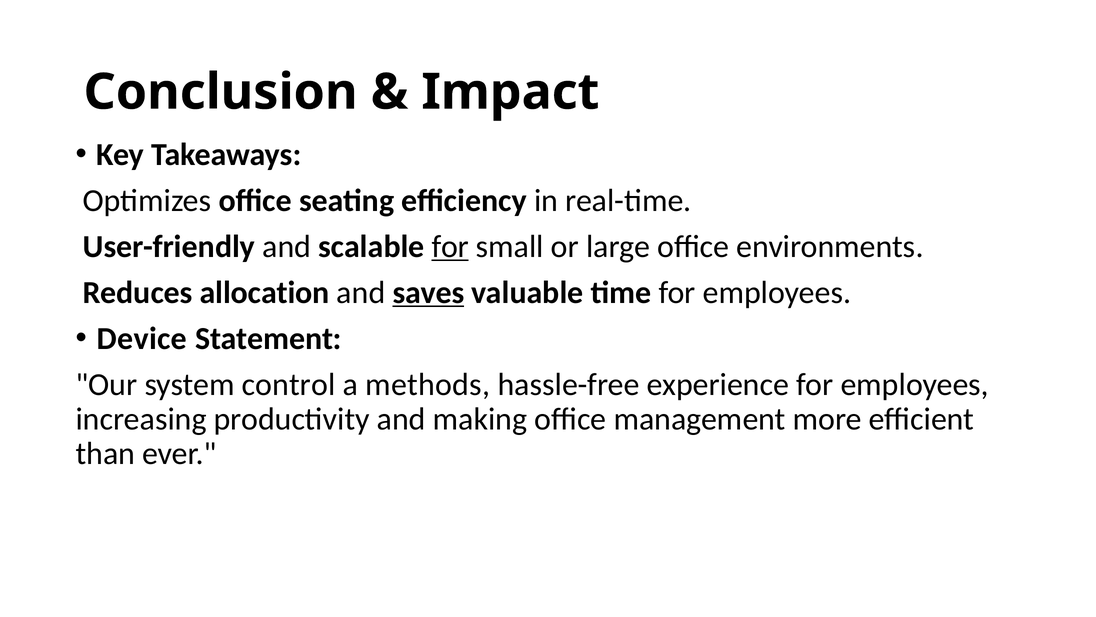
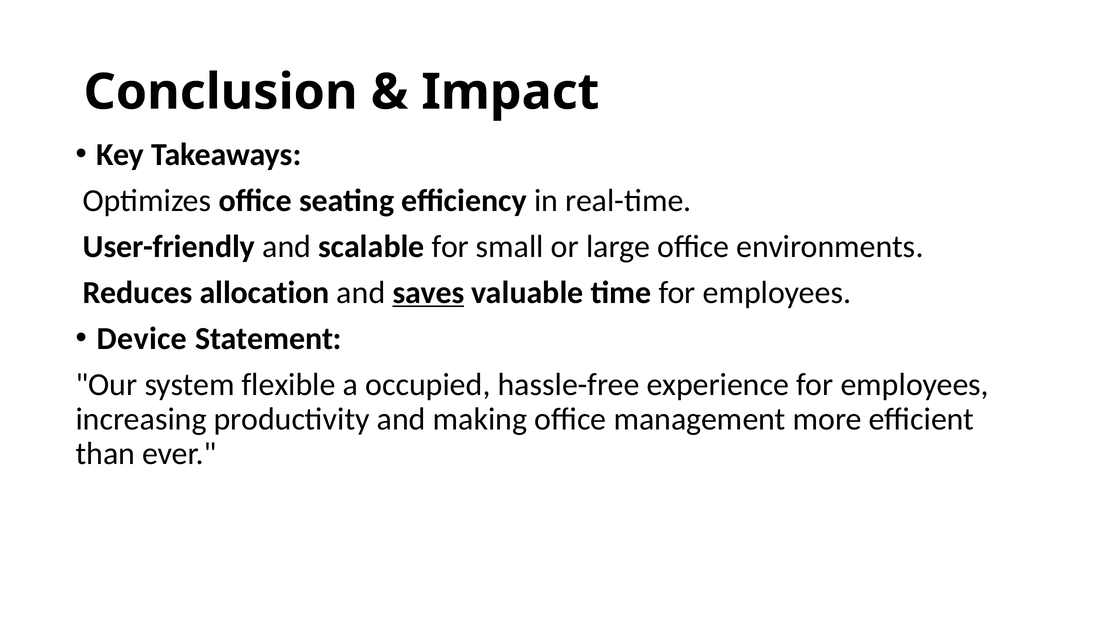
for at (450, 246) underline: present -> none
control: control -> flexible
methods: methods -> occupied
